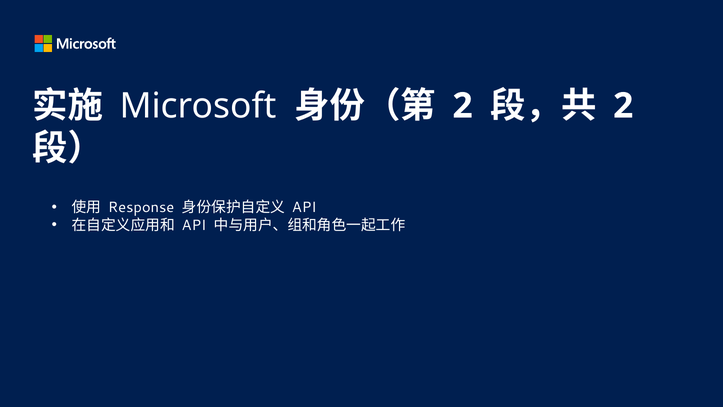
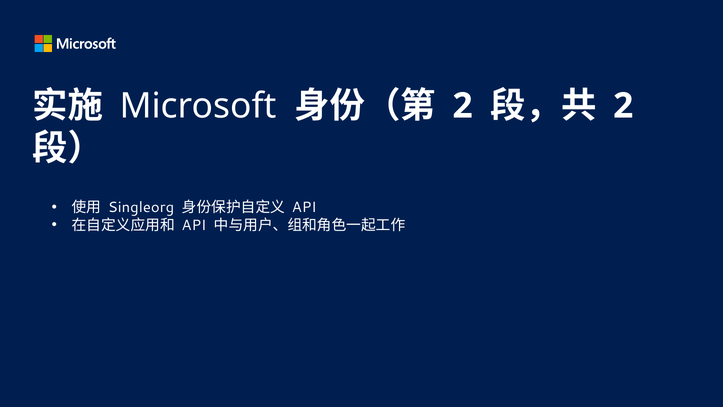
Response: Response -> Singleorg
